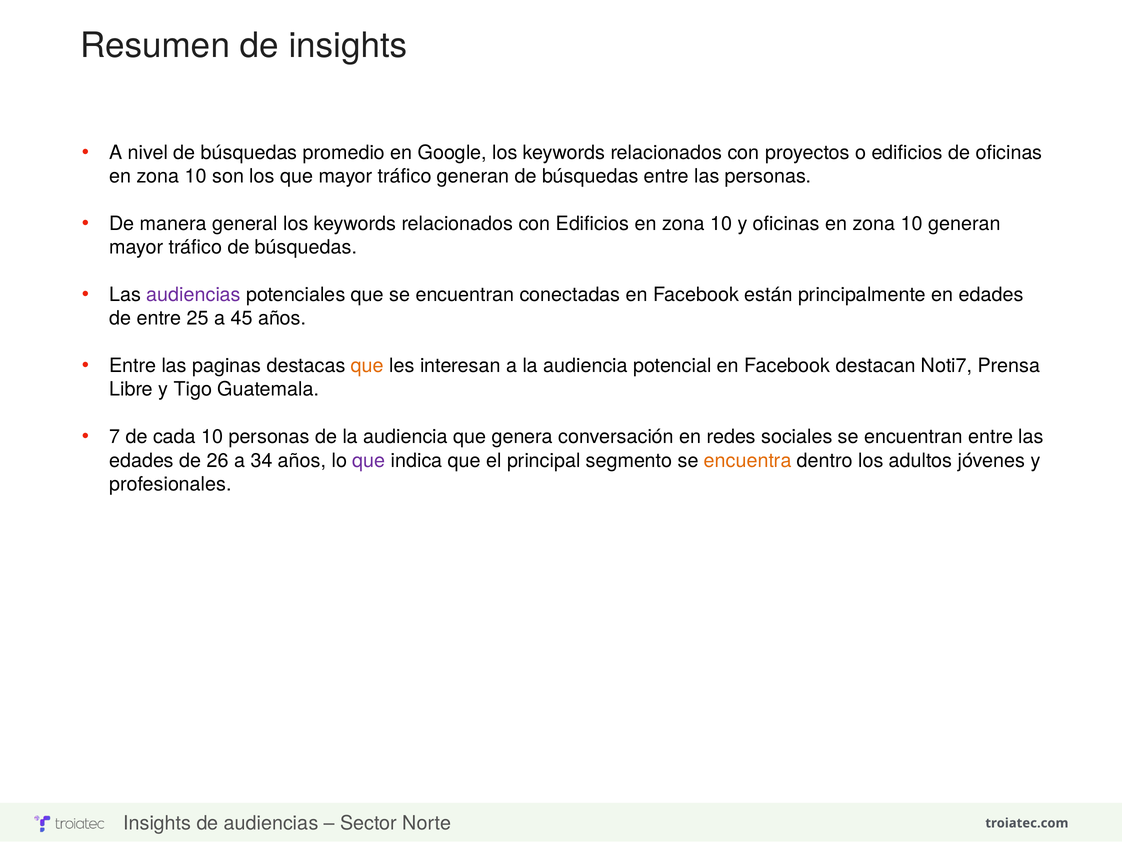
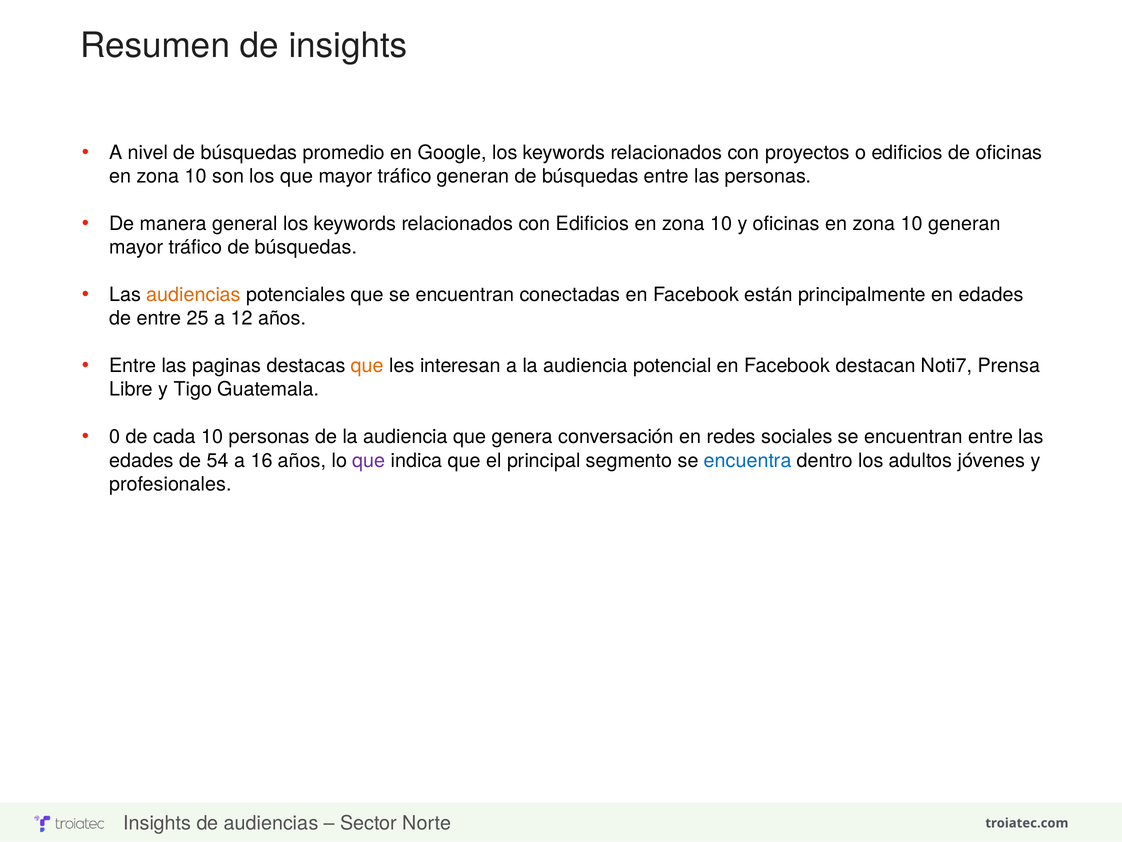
audiencias at (194, 295) colour: purple -> orange
45: 45 -> 12
7: 7 -> 0
26: 26 -> 54
34: 34 -> 16
encuentra colour: orange -> blue
